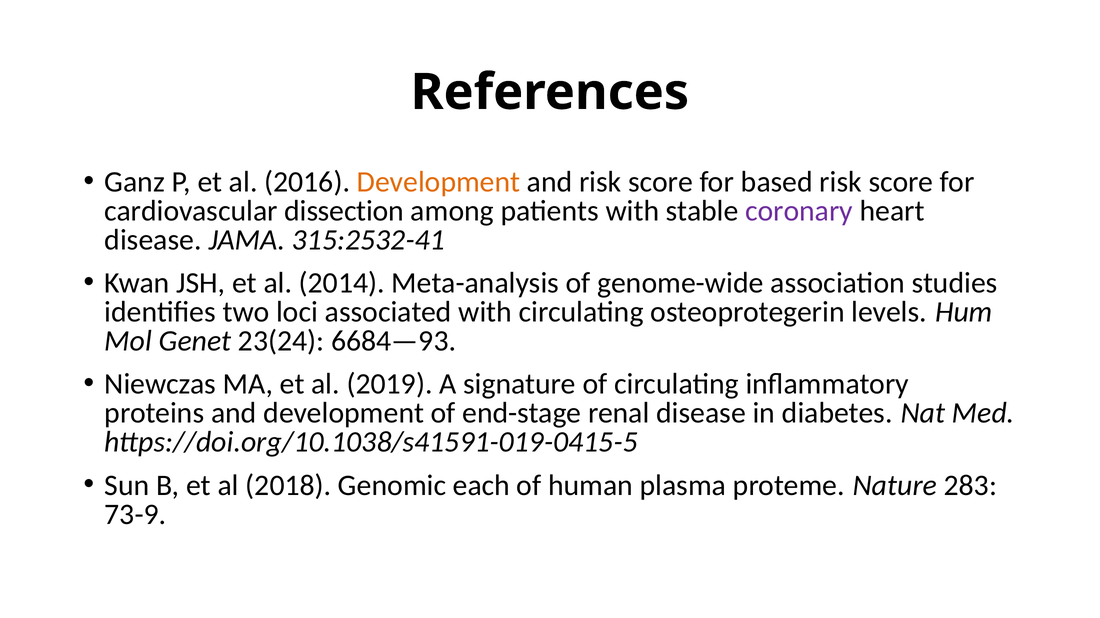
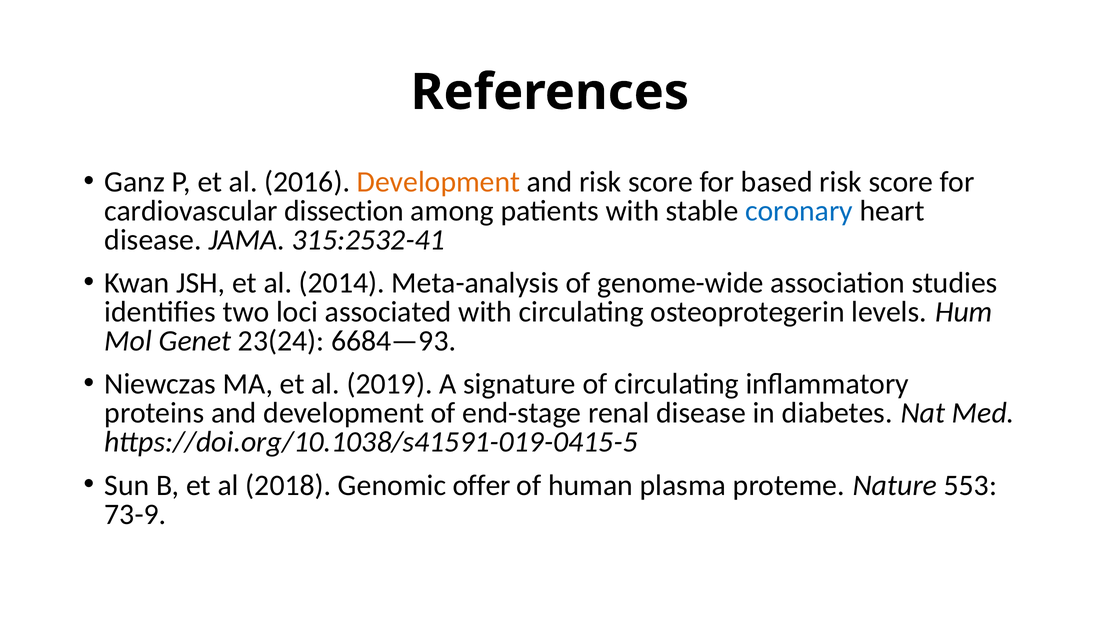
coronary colour: purple -> blue
each: each -> offer
283: 283 -> 553
